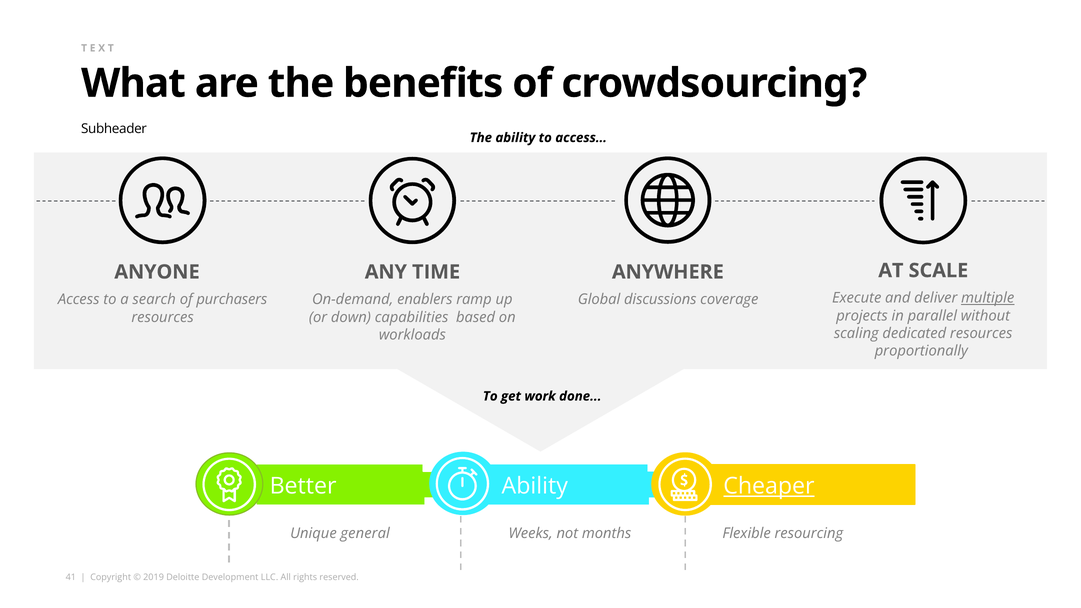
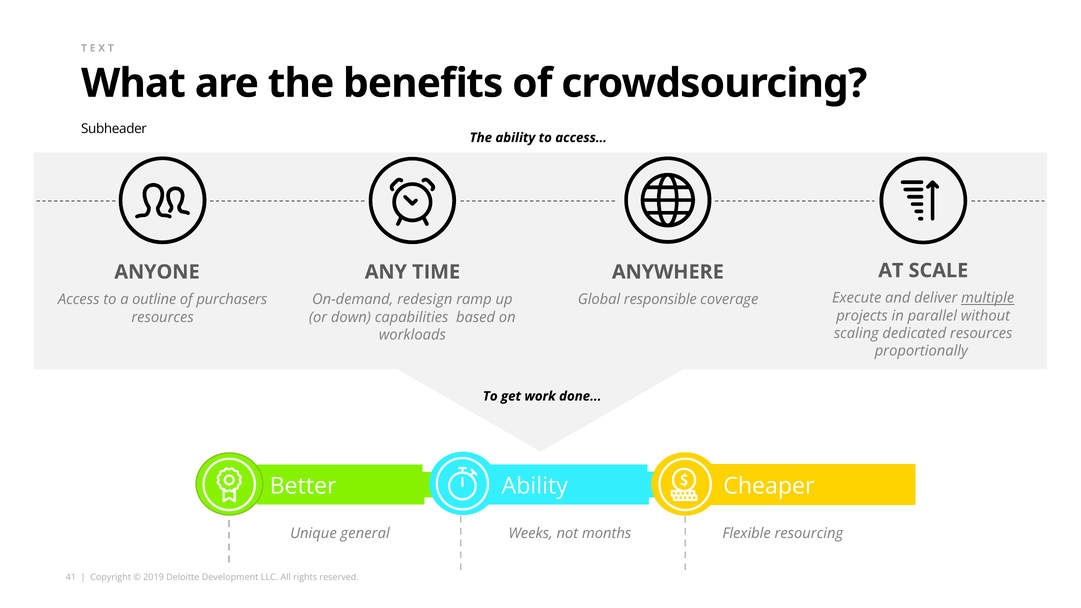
search: search -> outline
enablers: enablers -> redesign
discussions: discussions -> responsible
Cheaper underline: present -> none
